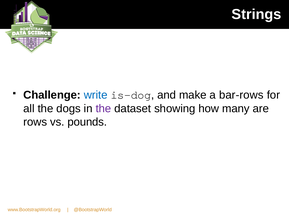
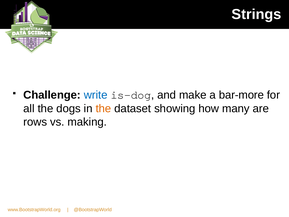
bar-rows: bar-rows -> bar-more
the at (103, 108) colour: purple -> orange
pounds: pounds -> making
